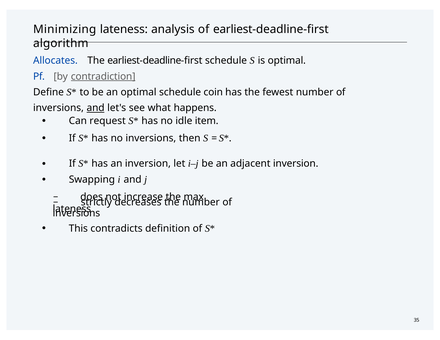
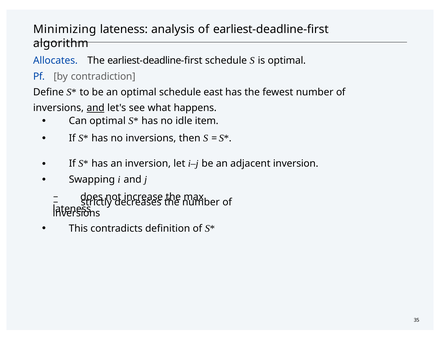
contradiction underline: present -> none
coin: coin -> east
request at (108, 121): request -> optimal
